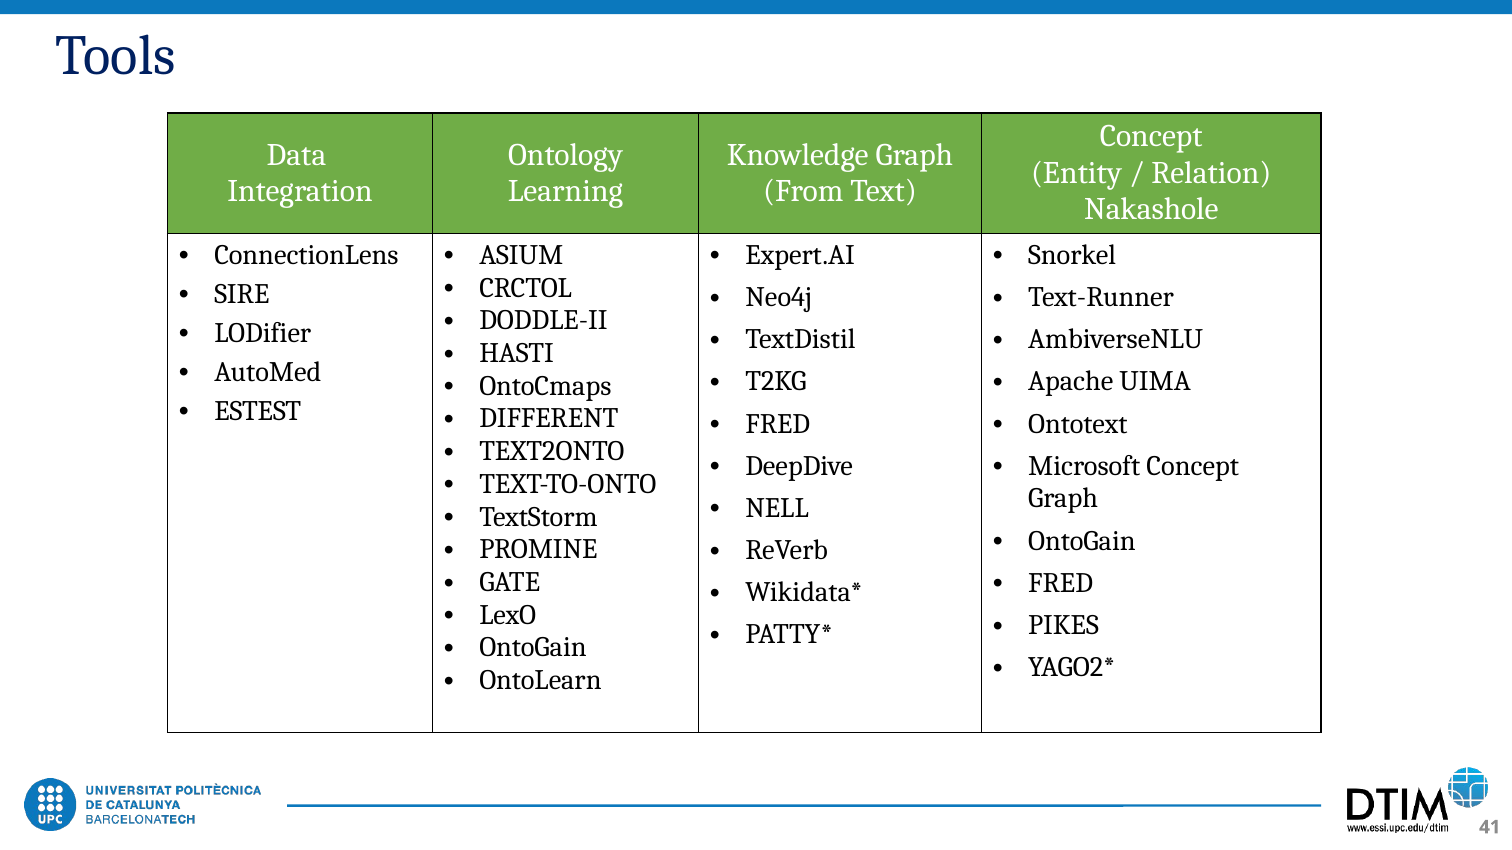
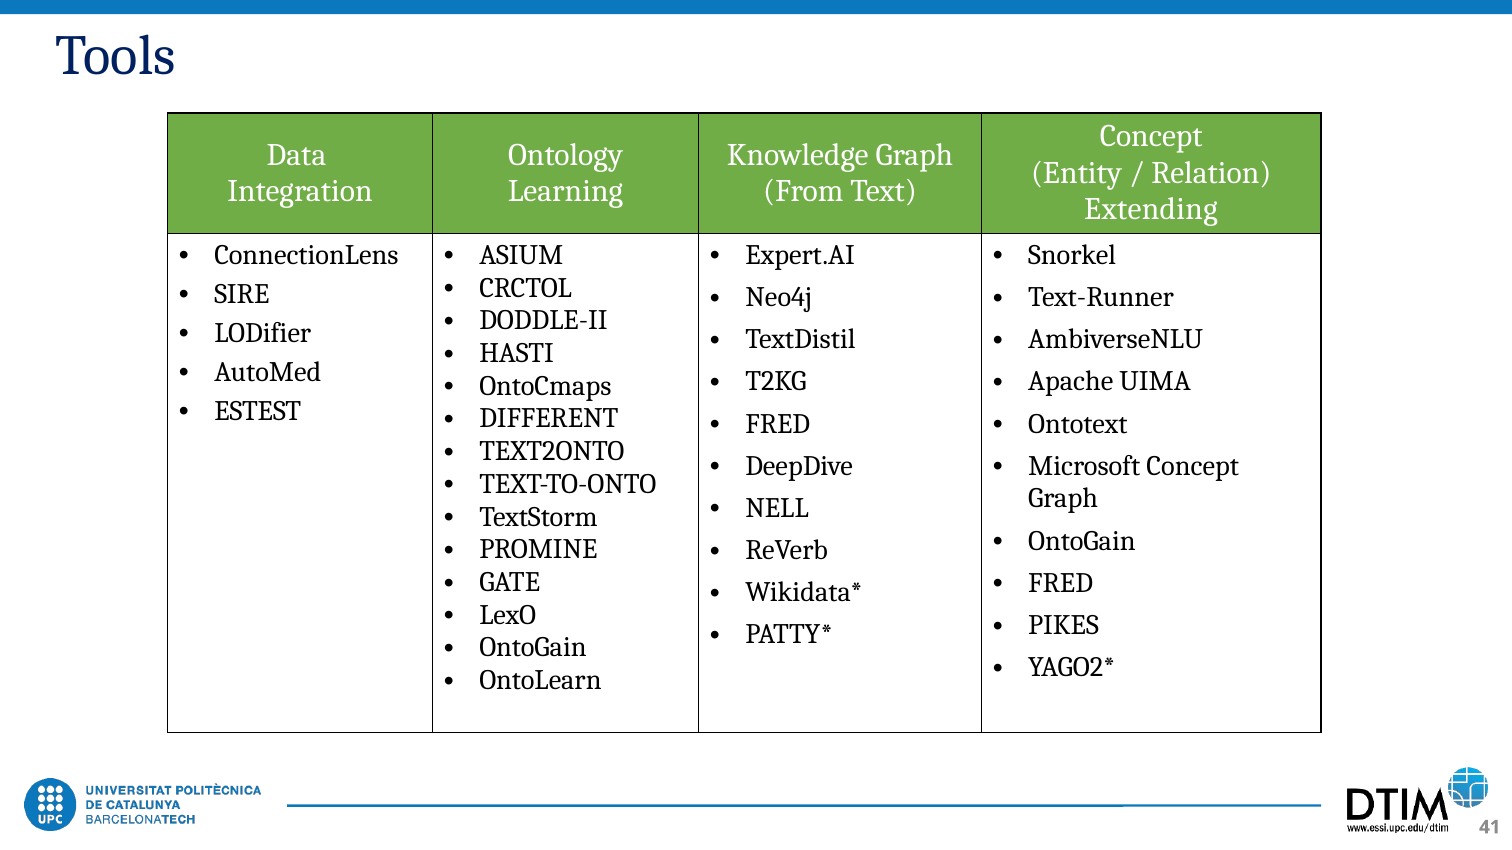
Nakashole: Nakashole -> Extending
